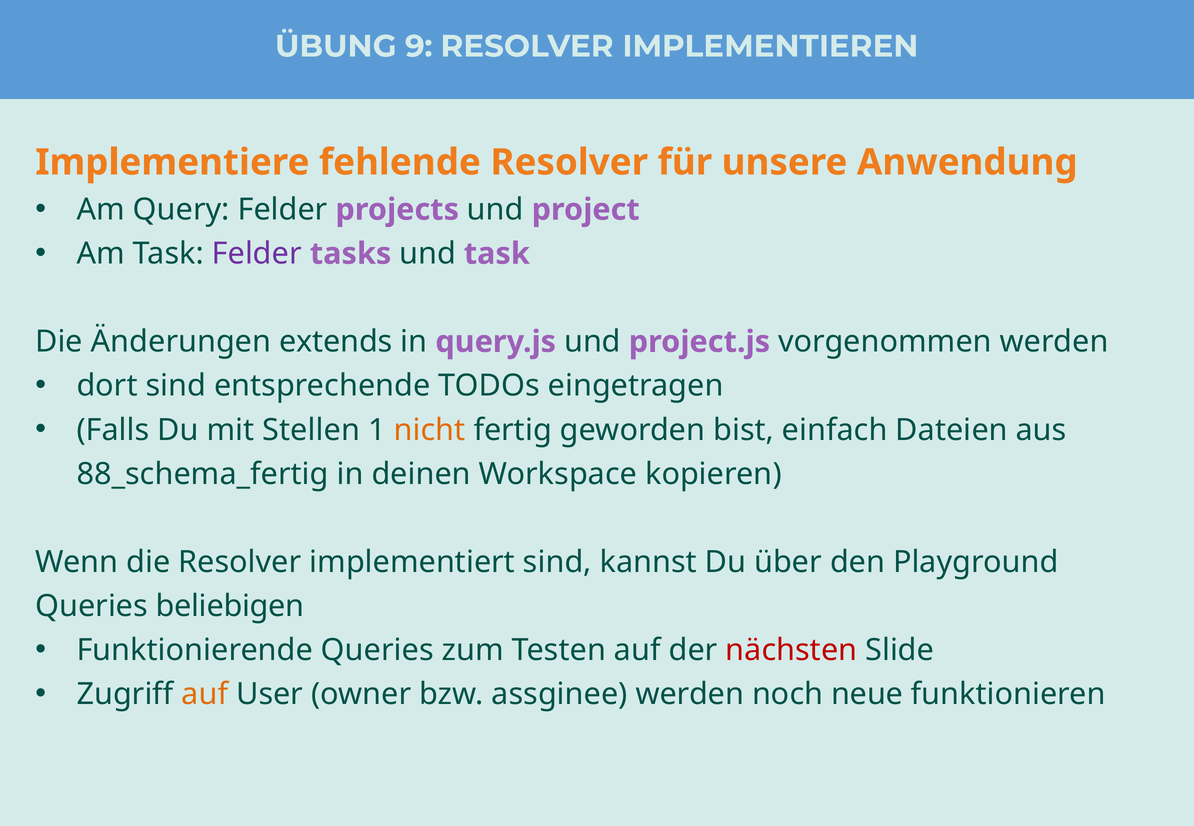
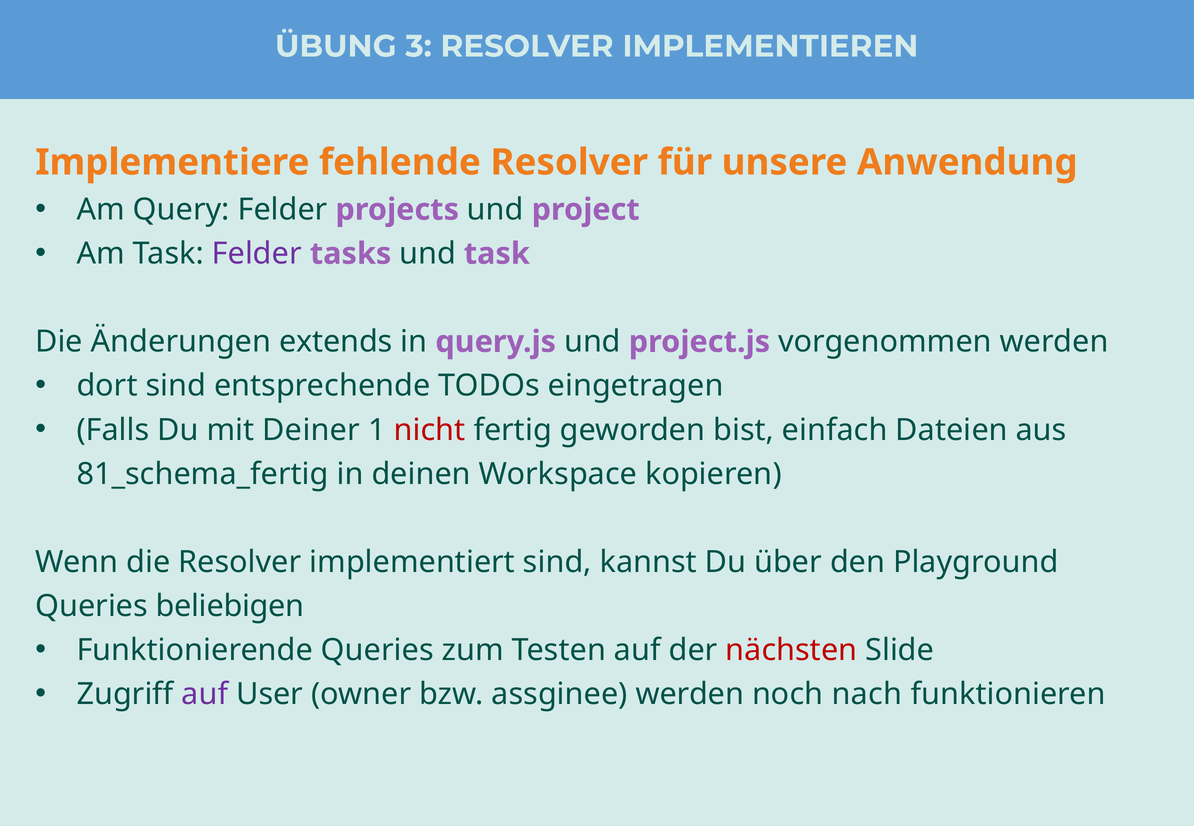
9: 9 -> 3
Stellen: Stellen -> Deiner
nicht colour: orange -> red
88_schema_fertig: 88_schema_fertig -> 81_schema_fertig
auf at (205, 695) colour: orange -> purple
neue: neue -> nach
